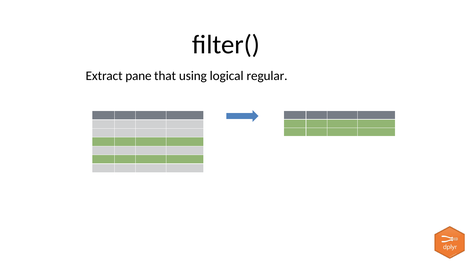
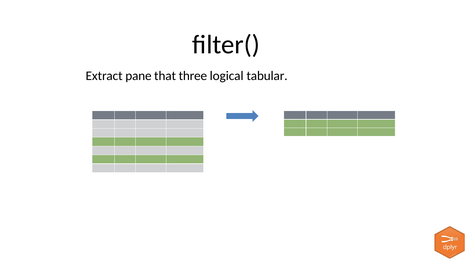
using: using -> three
regular: regular -> tabular
